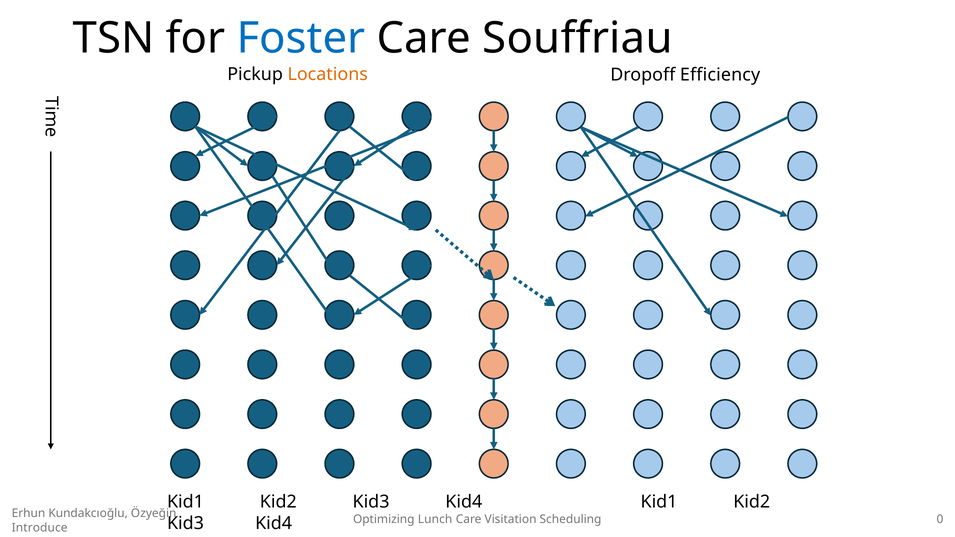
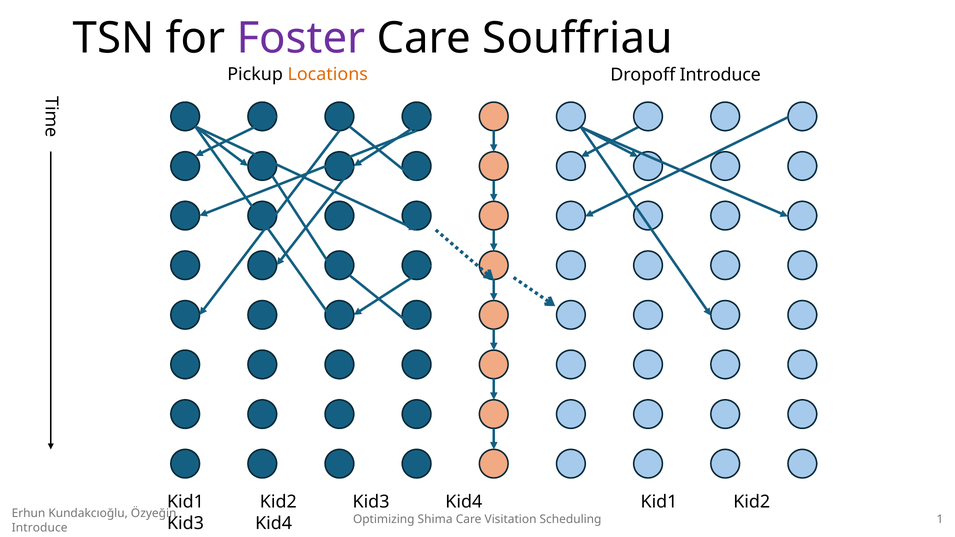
Foster colour: blue -> purple
Dropoff Efficiency: Efficiency -> Introduce
Lunch: Lunch -> Shima
0: 0 -> 1
